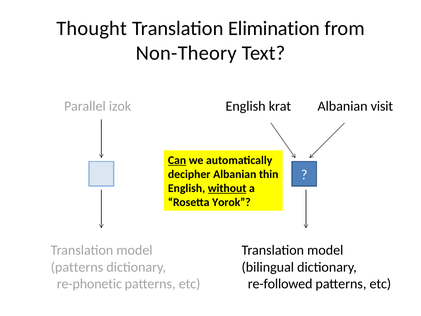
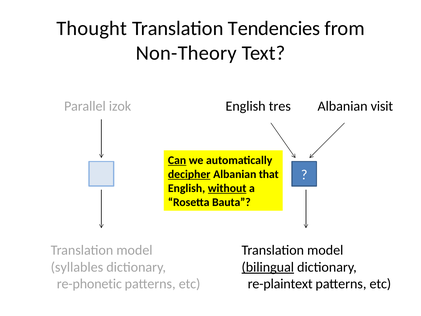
Elimination: Elimination -> Tendencies
krat: krat -> tres
decipher underline: none -> present
thin: thin -> that
Yorok: Yorok -> Bauta
patterns at (77, 267): patterns -> syllables
bilingual underline: none -> present
re-followed: re-followed -> re-plaintext
